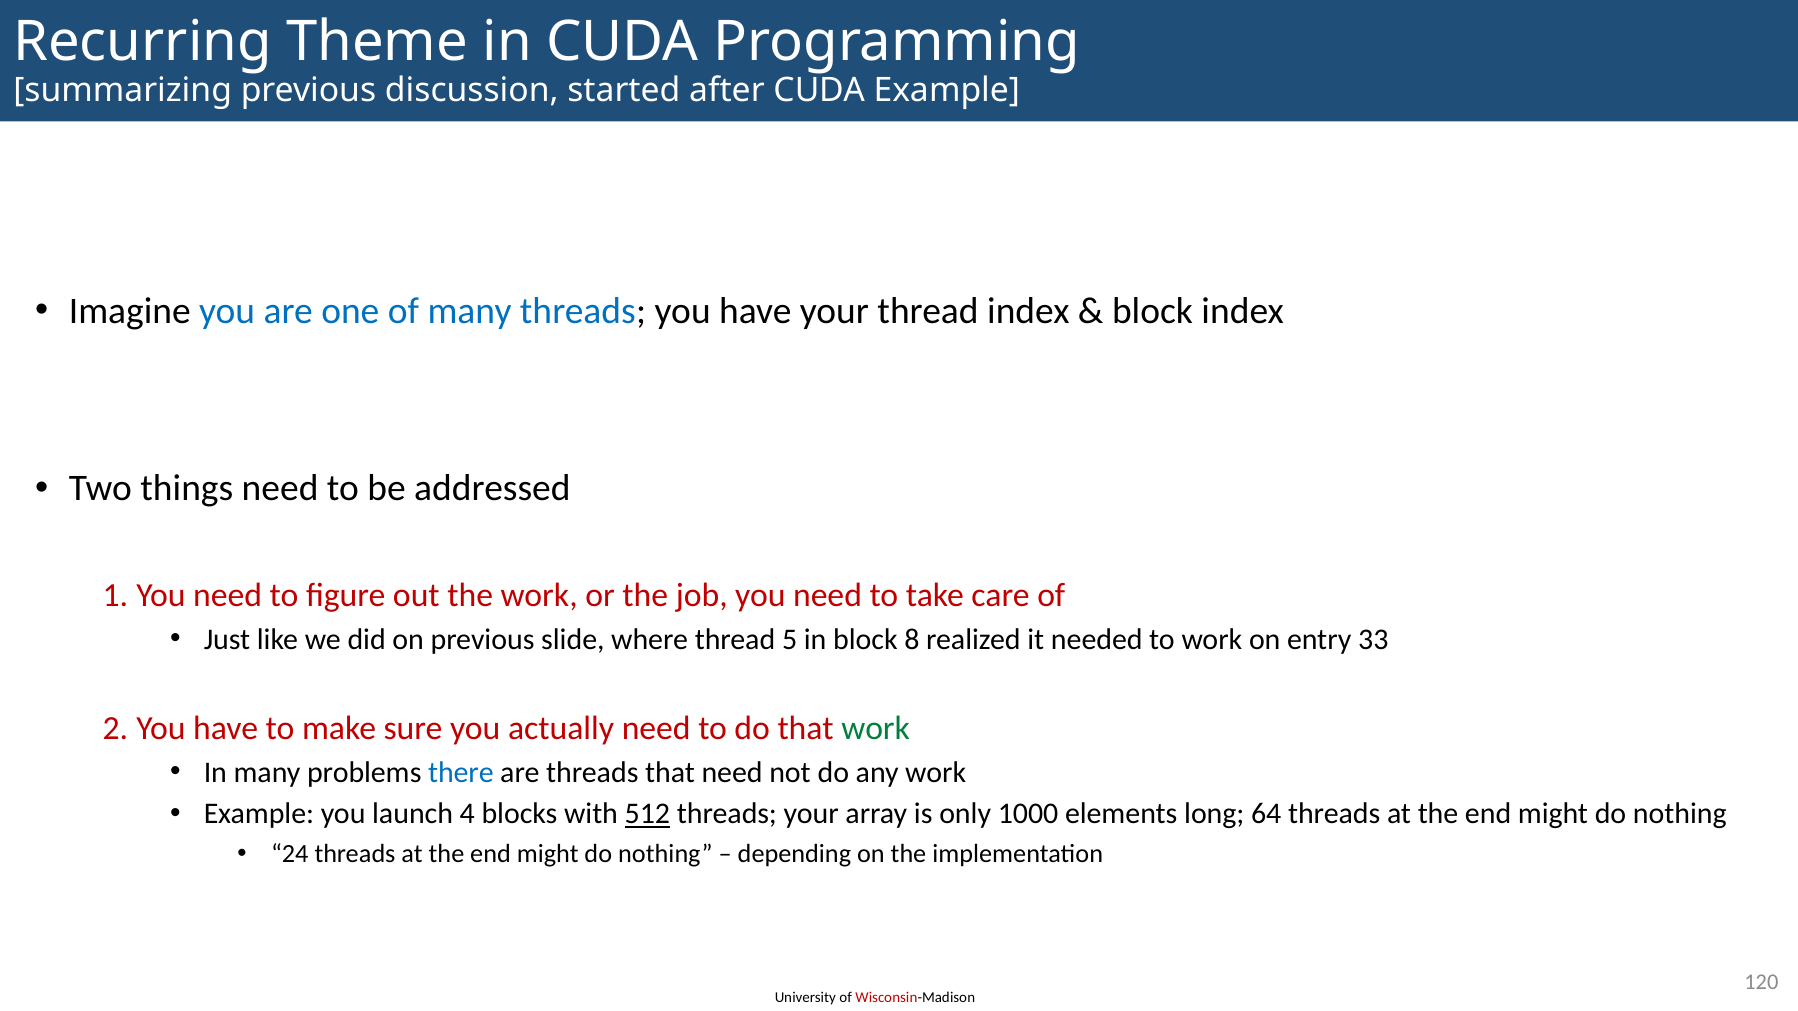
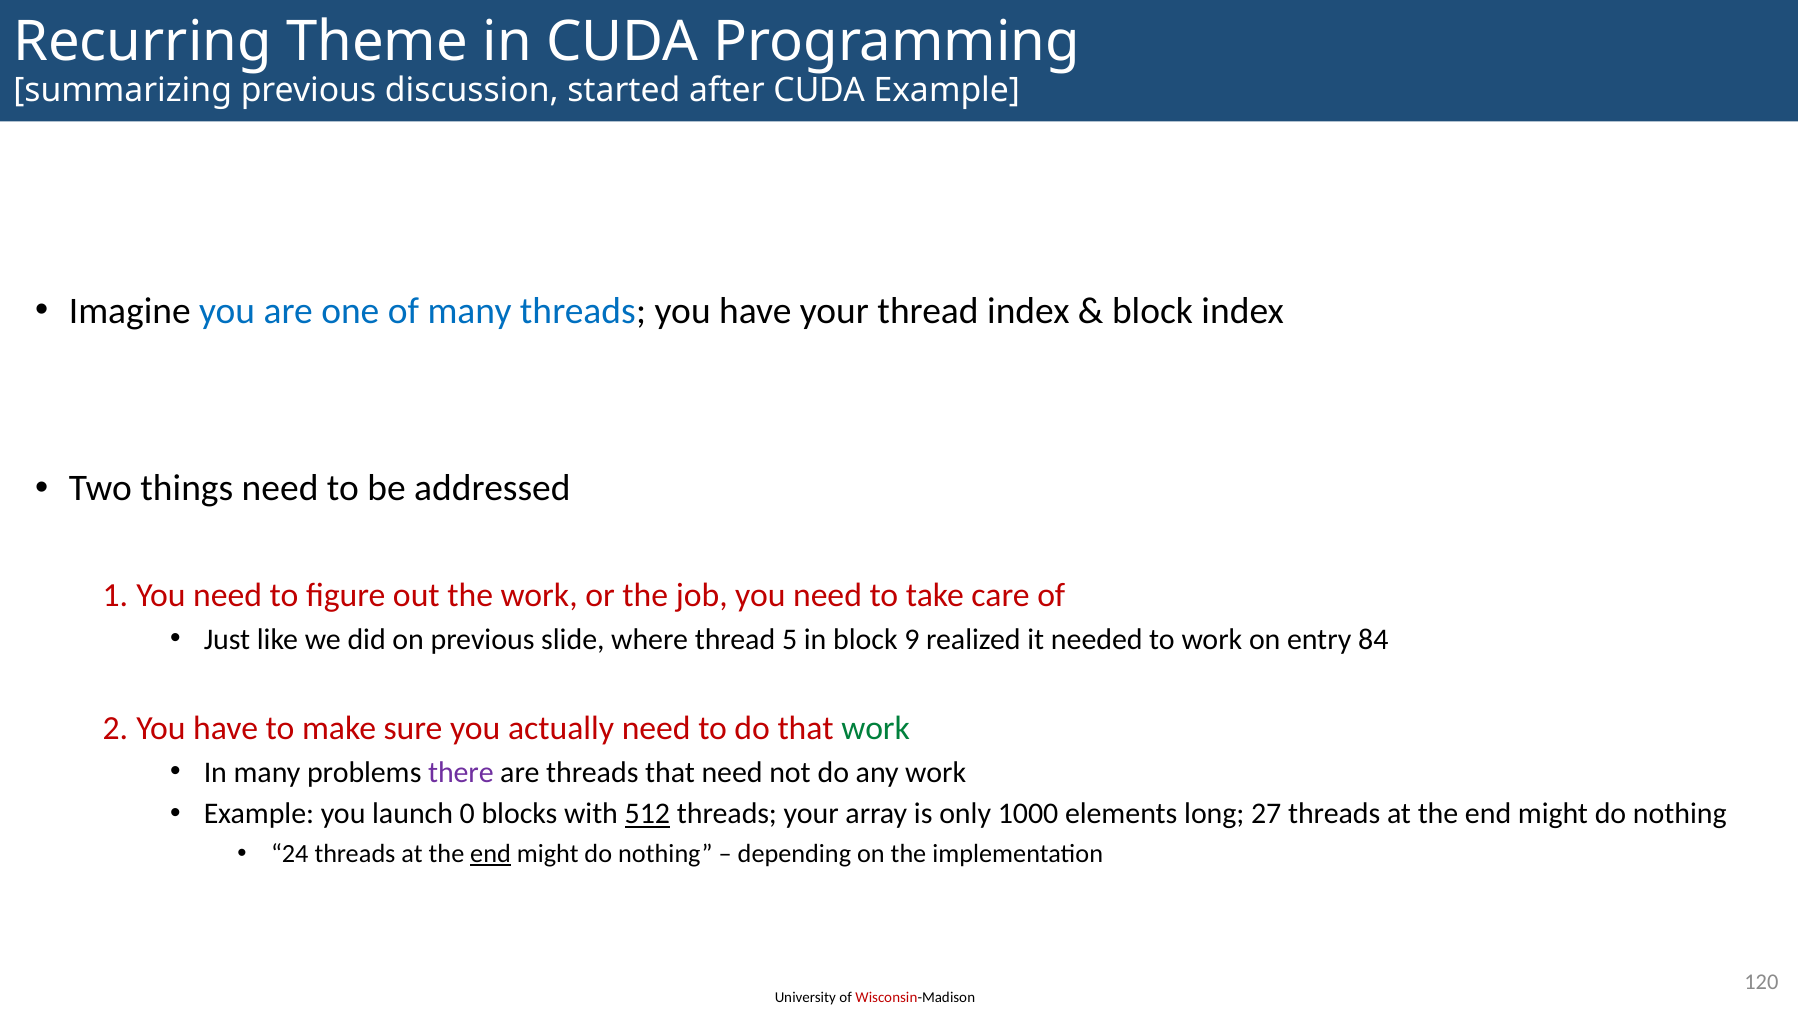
8: 8 -> 9
33: 33 -> 84
there colour: blue -> purple
4: 4 -> 0
64: 64 -> 27
end at (491, 854) underline: none -> present
